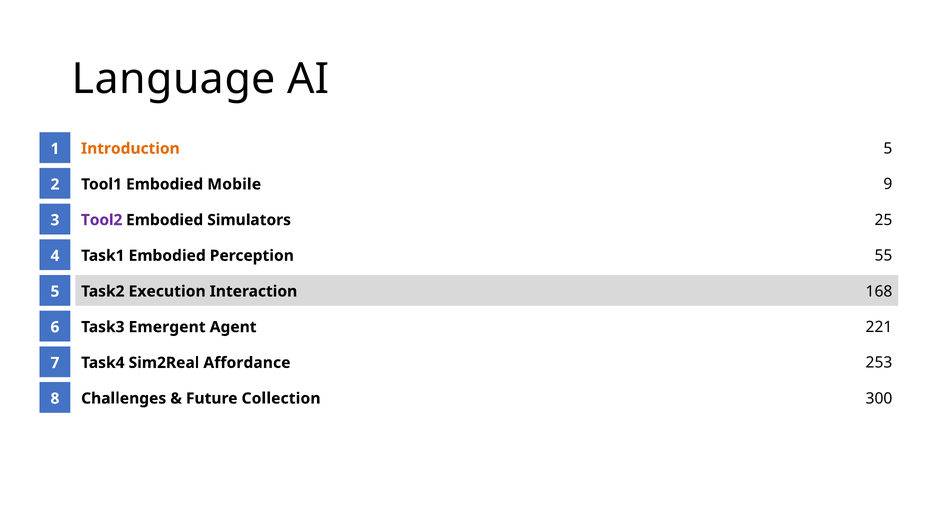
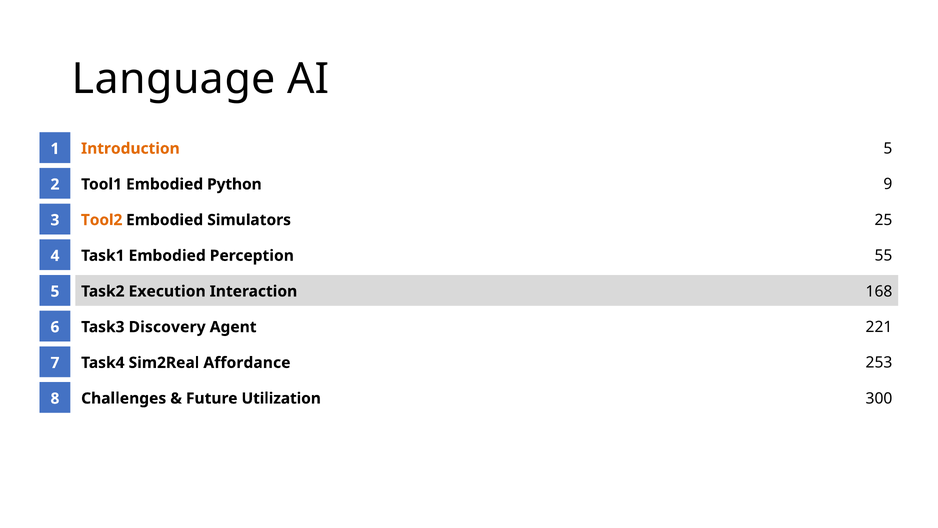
Mobile: Mobile -> Python
Tool2 colour: purple -> orange
Emergent: Emergent -> Discovery
Collection: Collection -> Utilization
